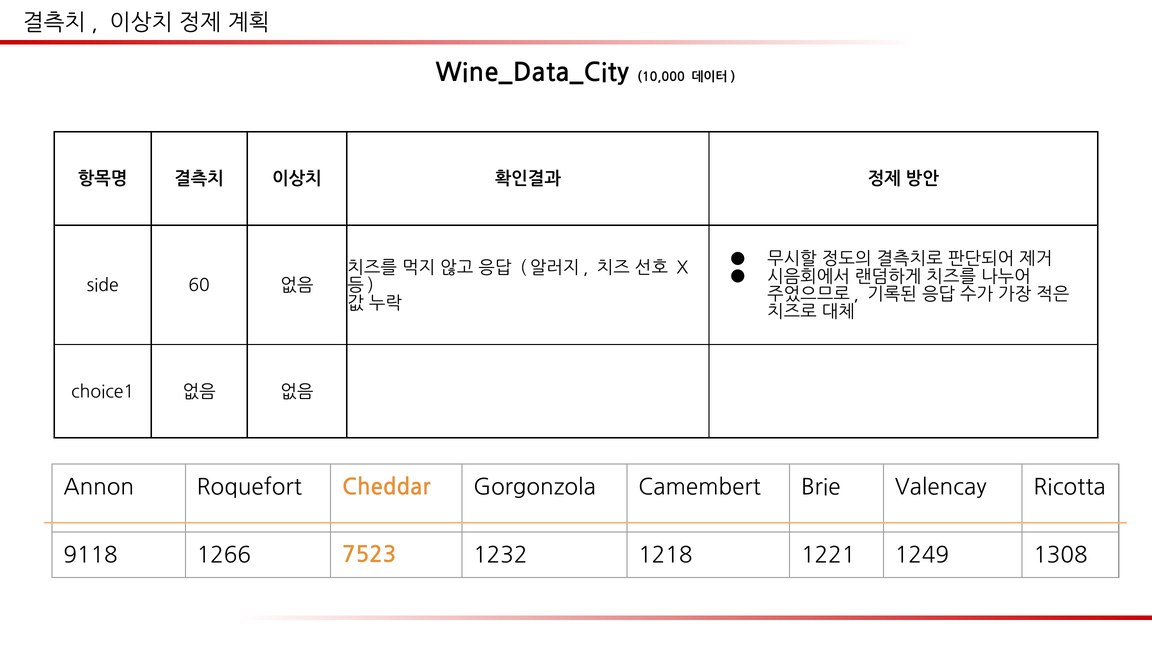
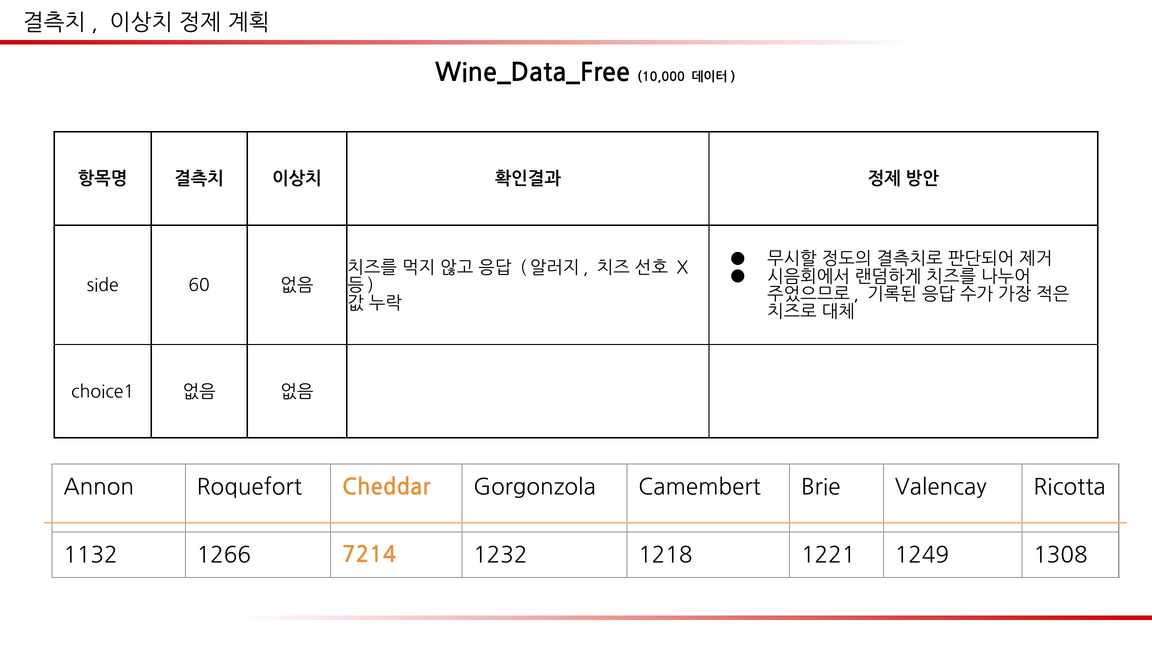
Wine_Data_City: Wine_Data_City -> Wine_Data_Free
9118: 9118 -> 1132
7523: 7523 -> 7214
